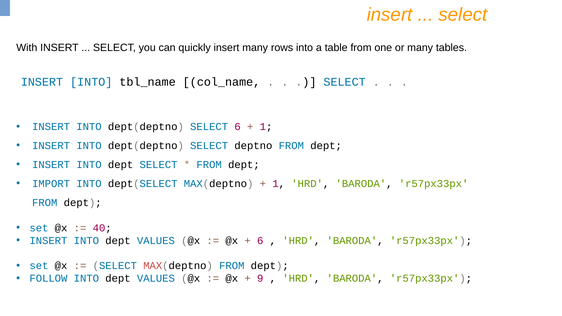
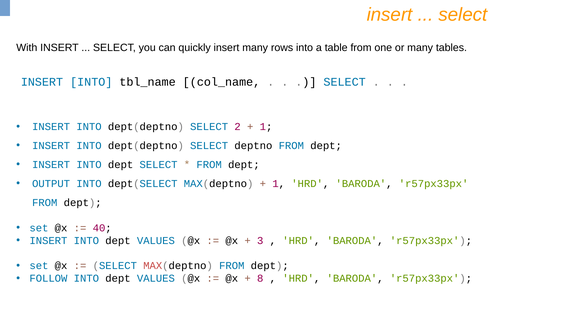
SELECT 6: 6 -> 2
IMPORT: IMPORT -> OUTPUT
6 at (260, 241): 6 -> 3
9: 9 -> 8
